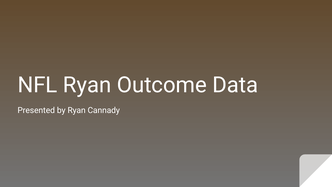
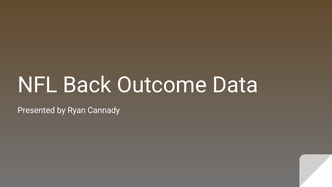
NFL Ryan: Ryan -> Back
